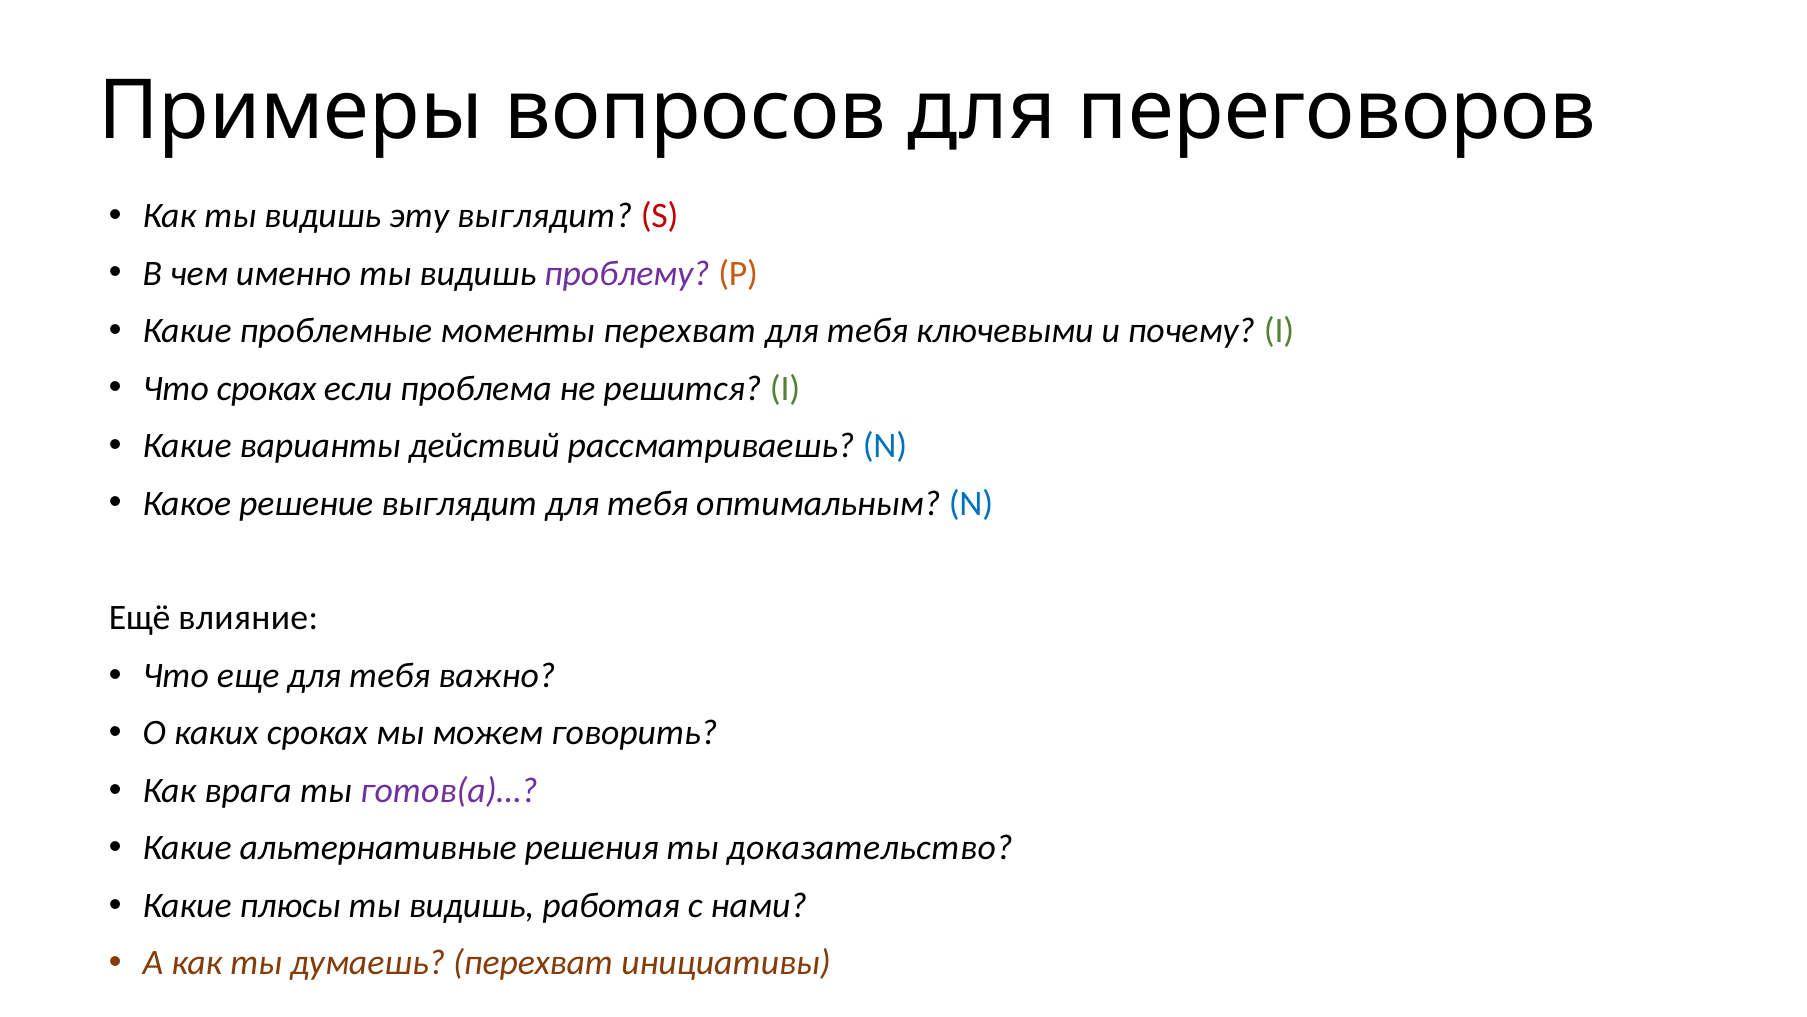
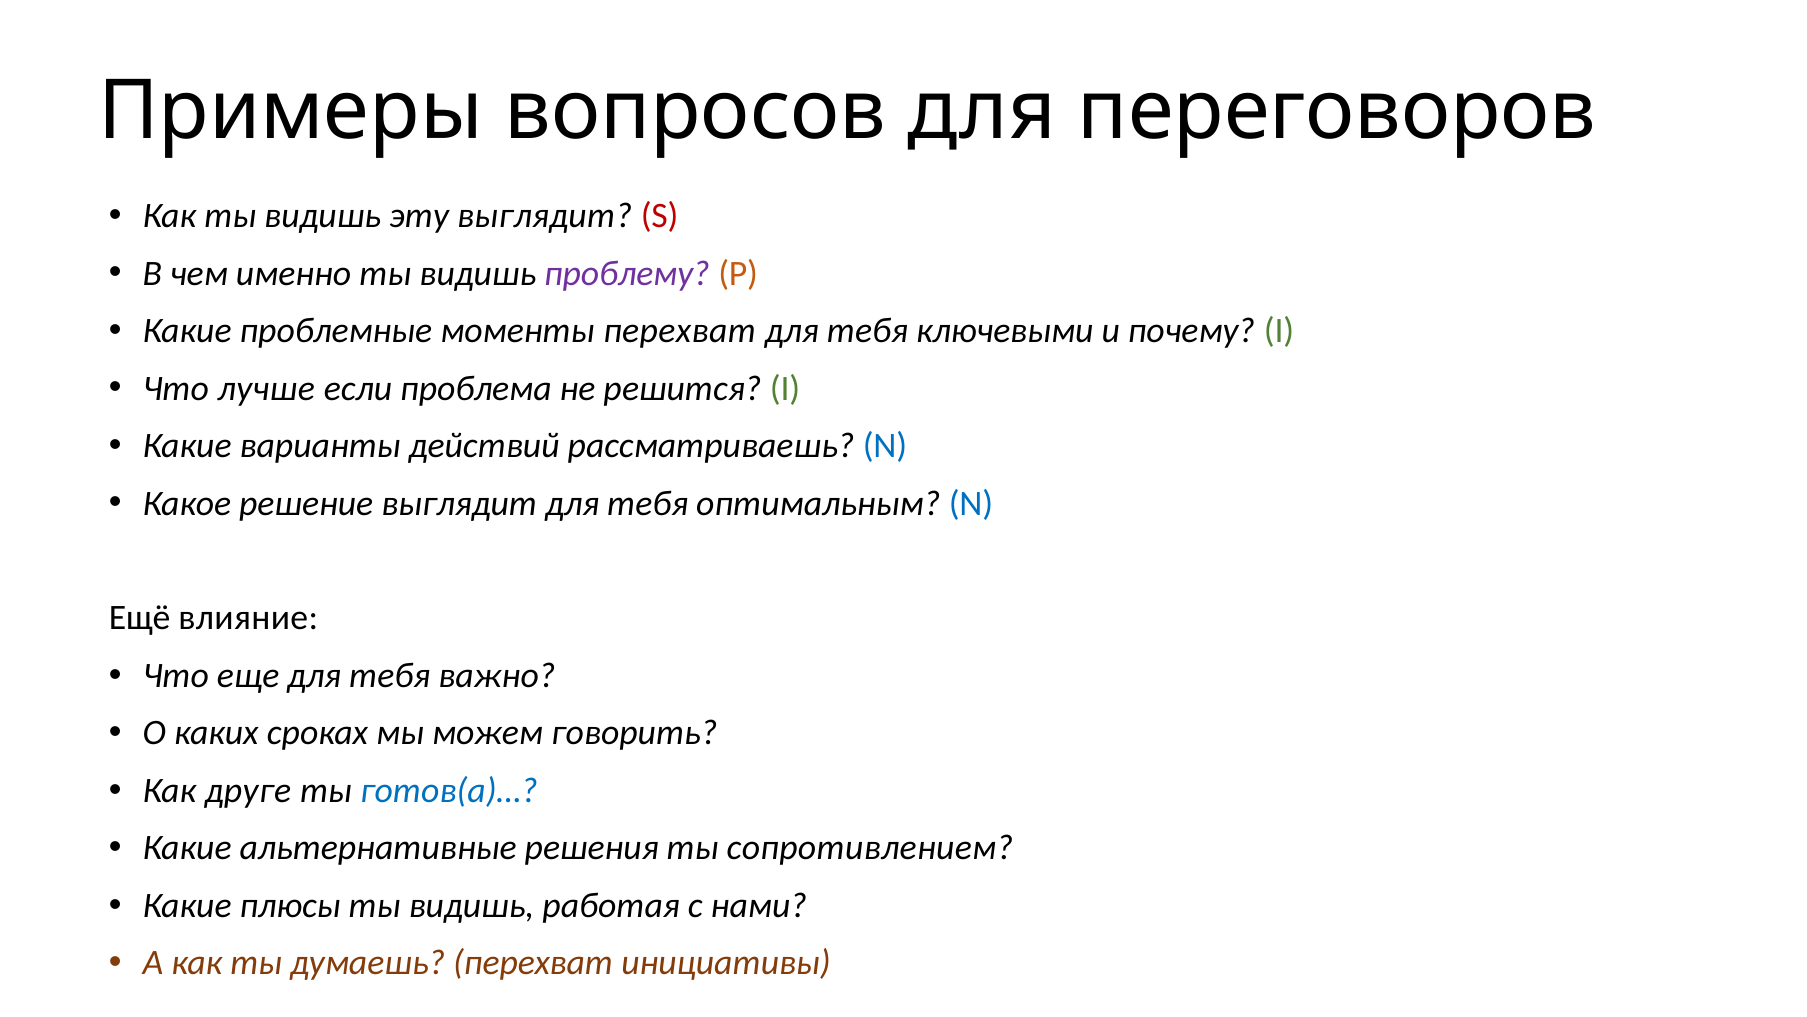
Что сроках: сроках -> лучше
врага: врага -> друге
готов(а)… colour: purple -> blue
доказательство: доказательство -> сопротивлением
